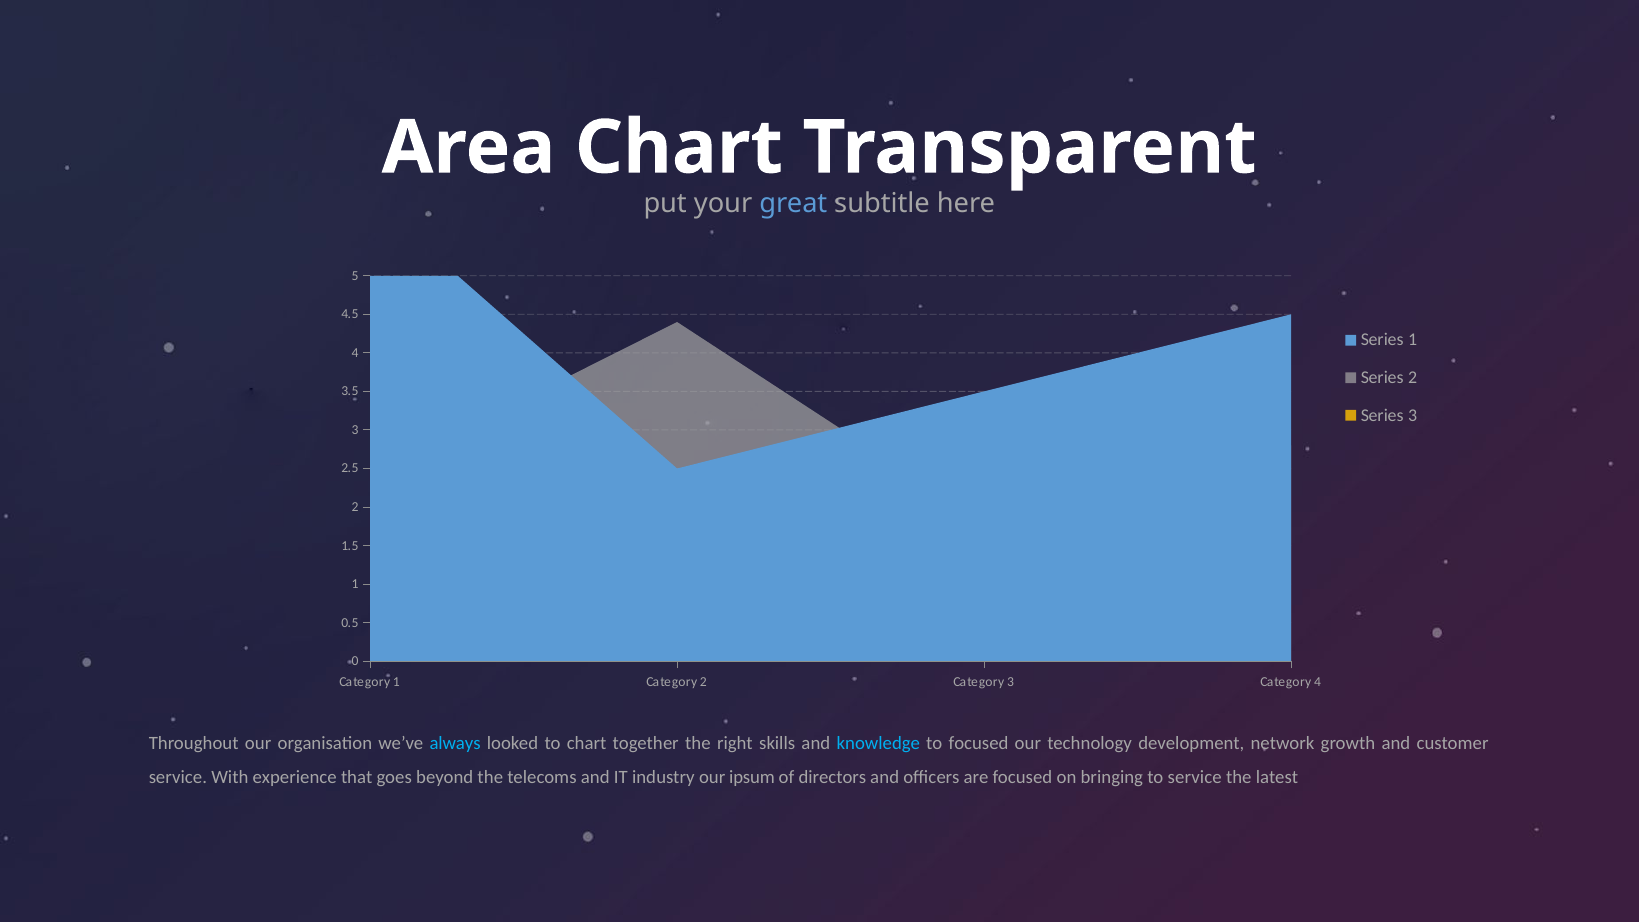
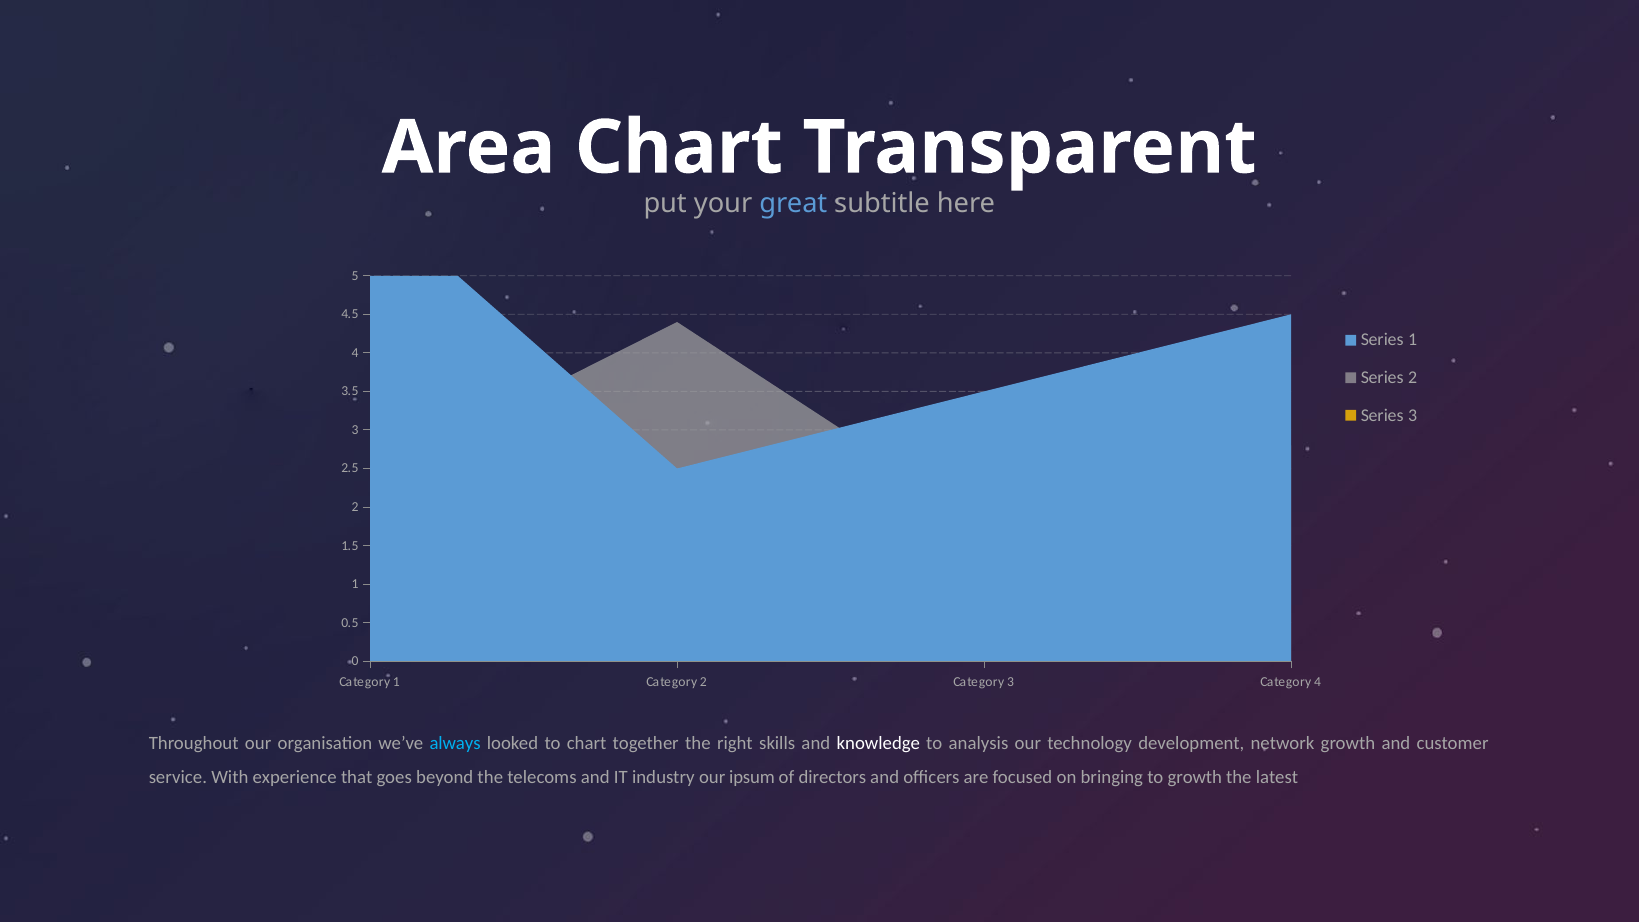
knowledge colour: light blue -> white
to focused: focused -> analysis
to service: service -> growth
